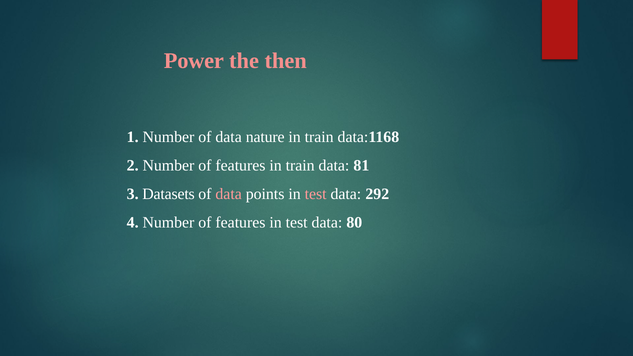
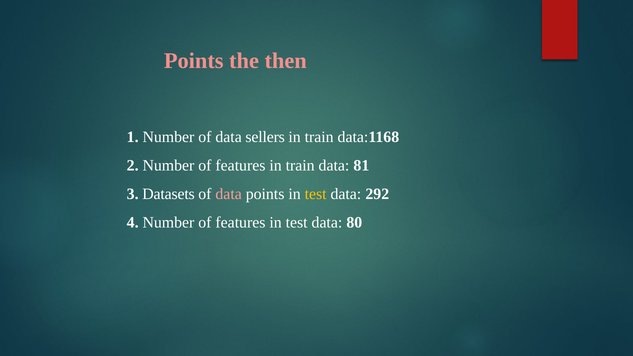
Power at (194, 61): Power -> Points
nature: nature -> sellers
test at (316, 194) colour: pink -> yellow
